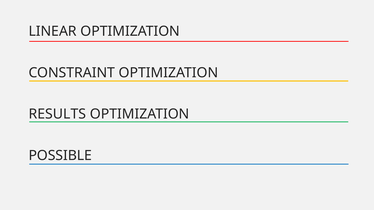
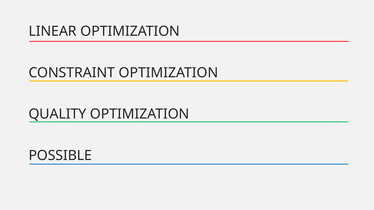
RESULTS: RESULTS -> QUALITY
